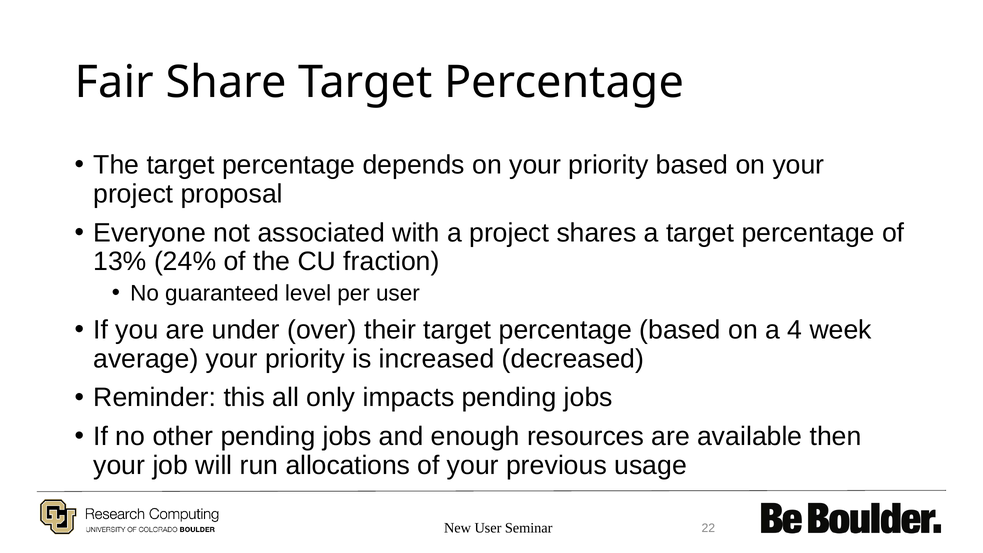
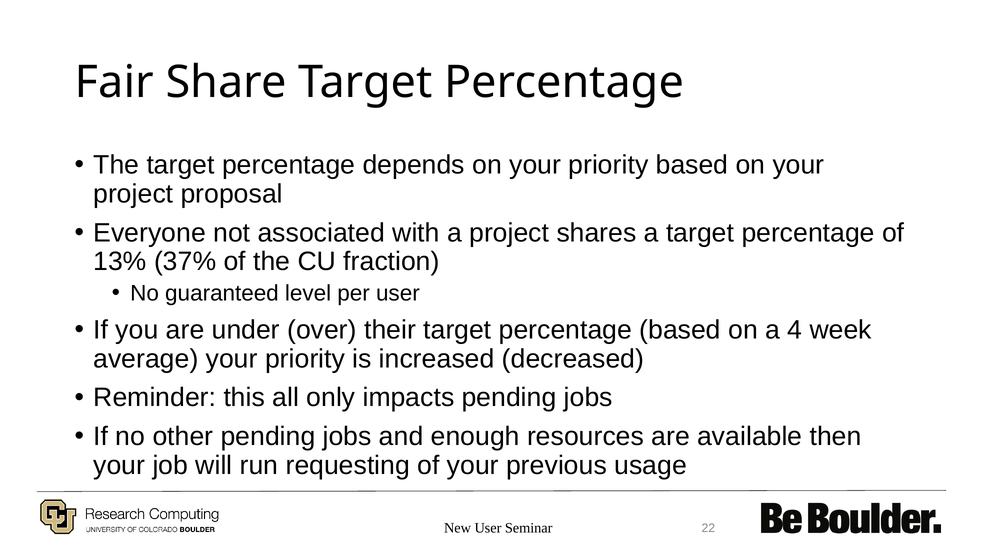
24%: 24% -> 37%
allocations: allocations -> requesting
